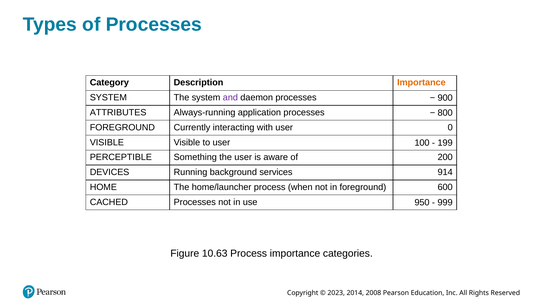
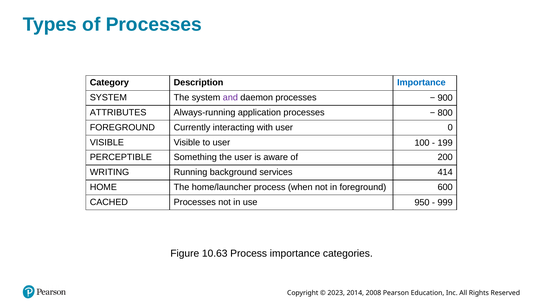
Importance at (421, 83) colour: orange -> blue
DEVICES: DEVICES -> WRITING
914: 914 -> 414
